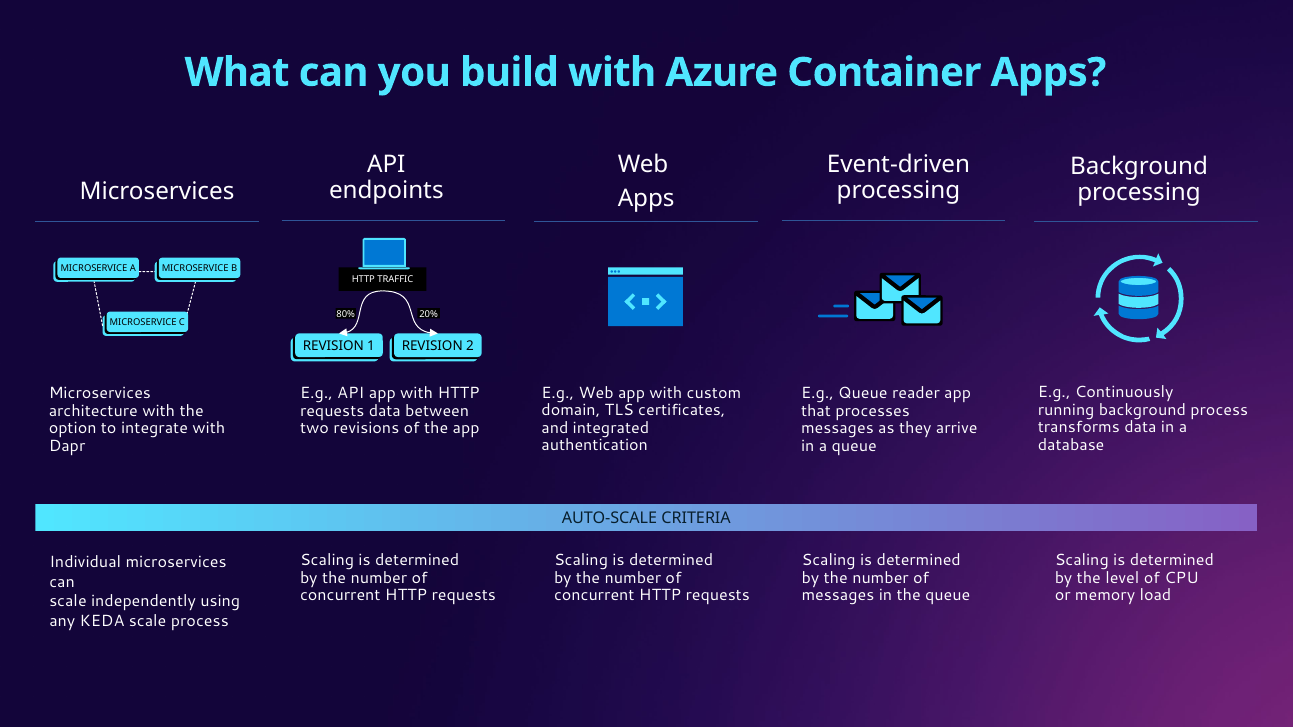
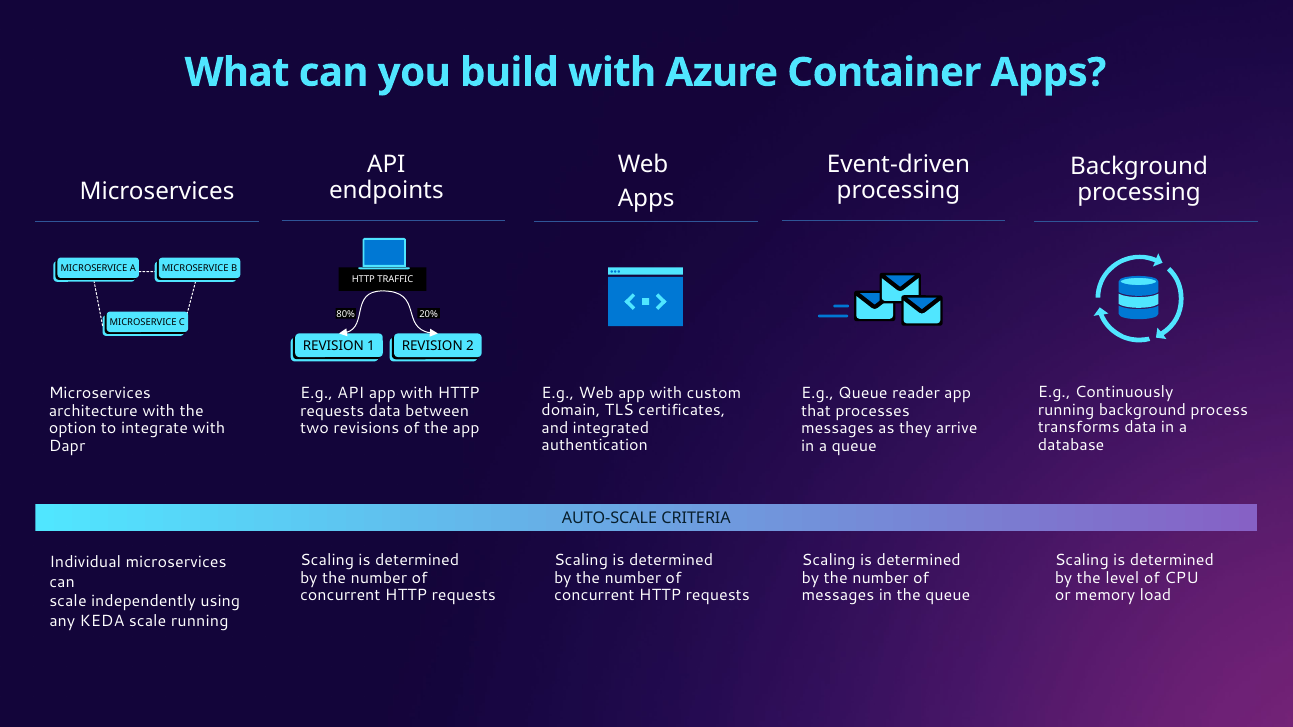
scale process: process -> running
